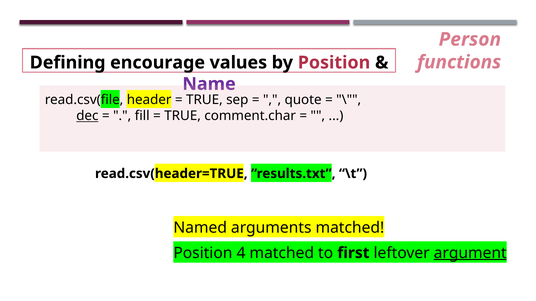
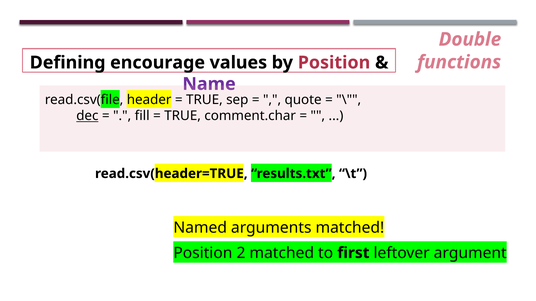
Person: Person -> Double
4: 4 -> 2
argument underline: present -> none
